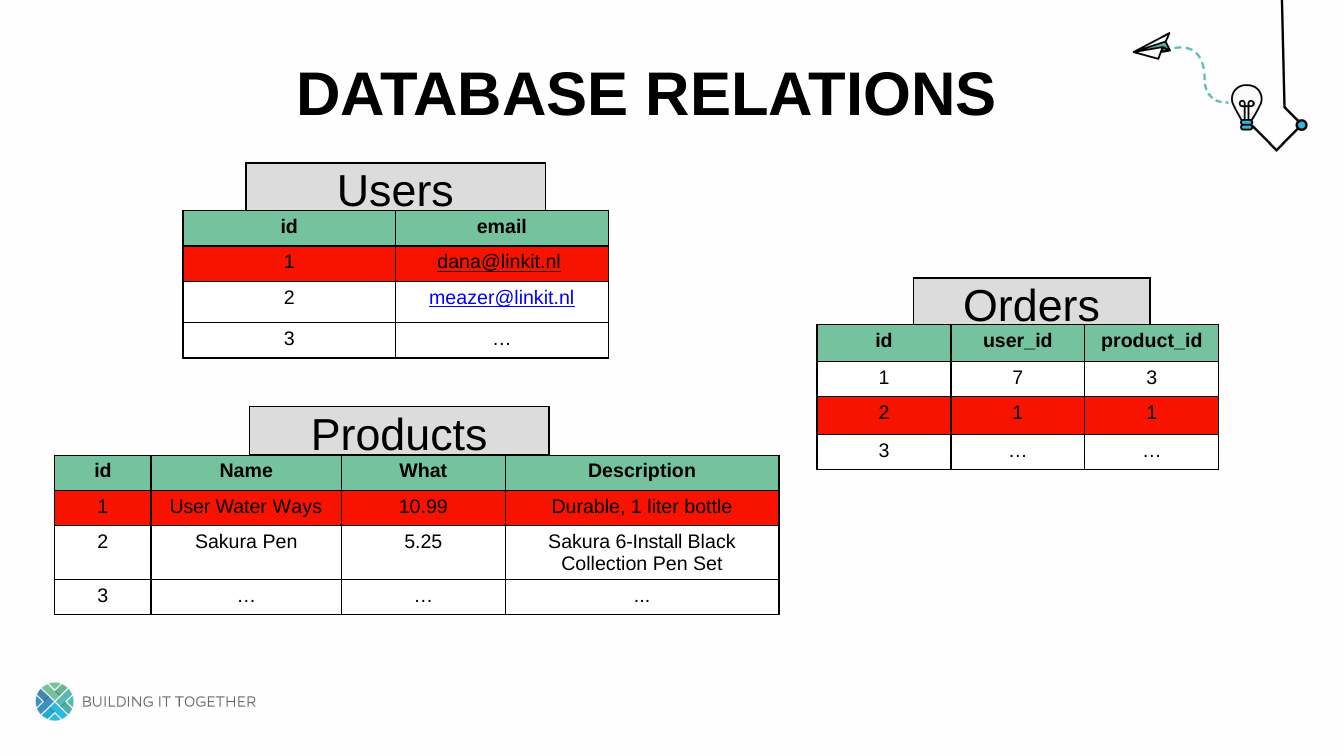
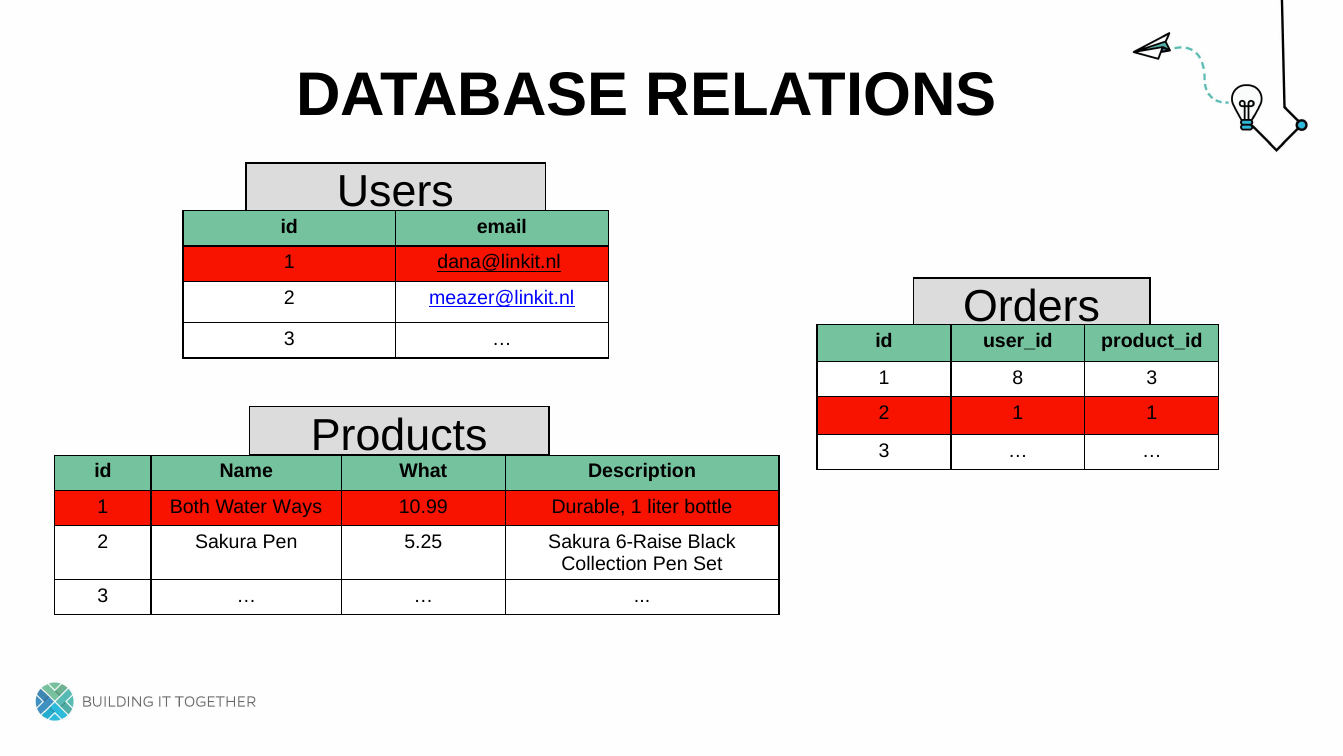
7: 7 -> 8
User: User -> Both
6-Install: 6-Install -> 6-Raise
